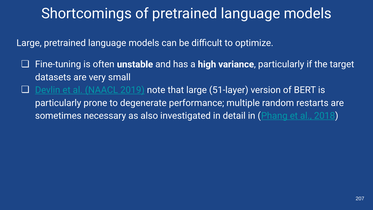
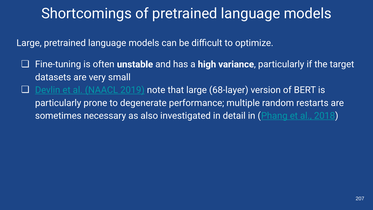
51-layer: 51-layer -> 68-layer
